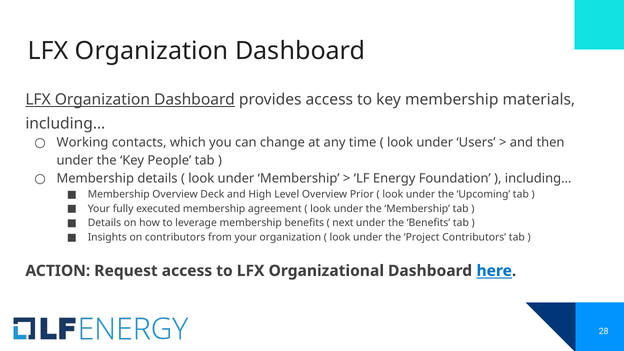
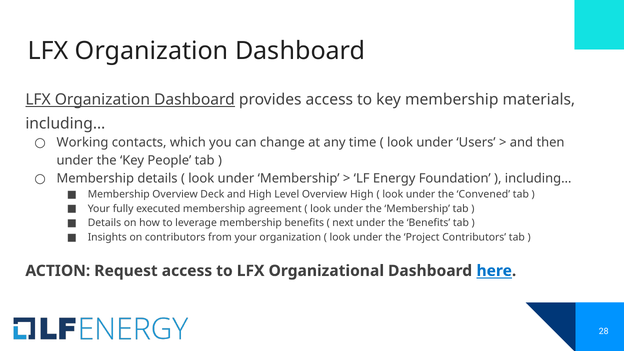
Overview Prior: Prior -> High
Upcoming: Upcoming -> Convened
